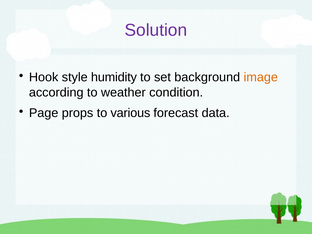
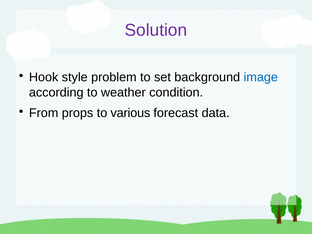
humidity: humidity -> problem
image colour: orange -> blue
Page: Page -> From
